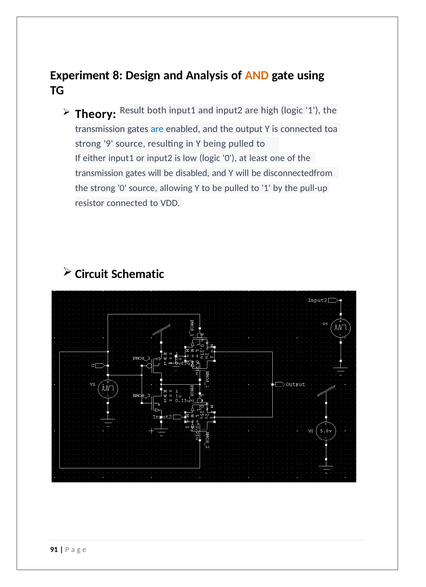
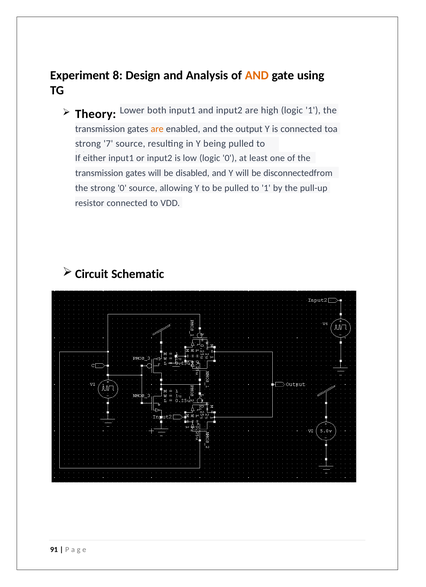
Result: Result -> Lower
are at (157, 129) colour: blue -> orange
9: 9 -> 7
